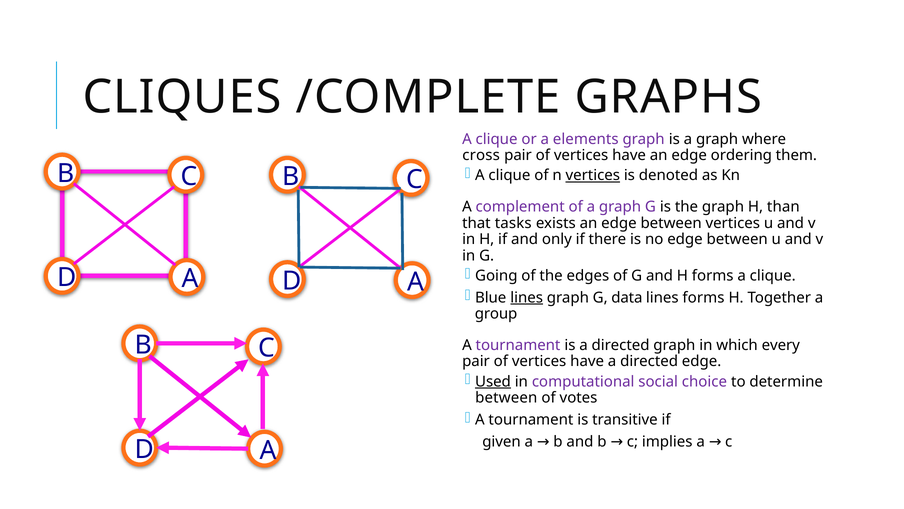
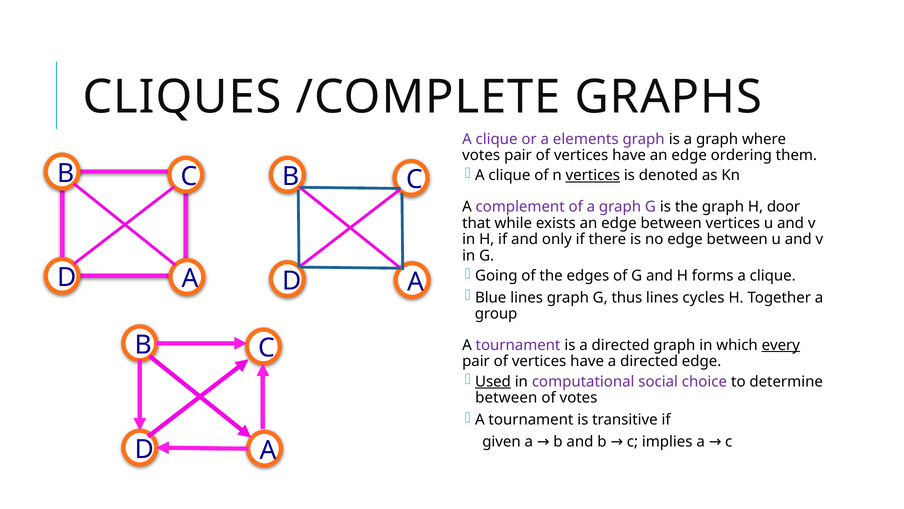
cross at (481, 155): cross -> votes
than: than -> door
tasks: tasks -> while
lines at (527, 297) underline: present -> none
data: data -> thus
lines forms: forms -> cycles
every underline: none -> present
